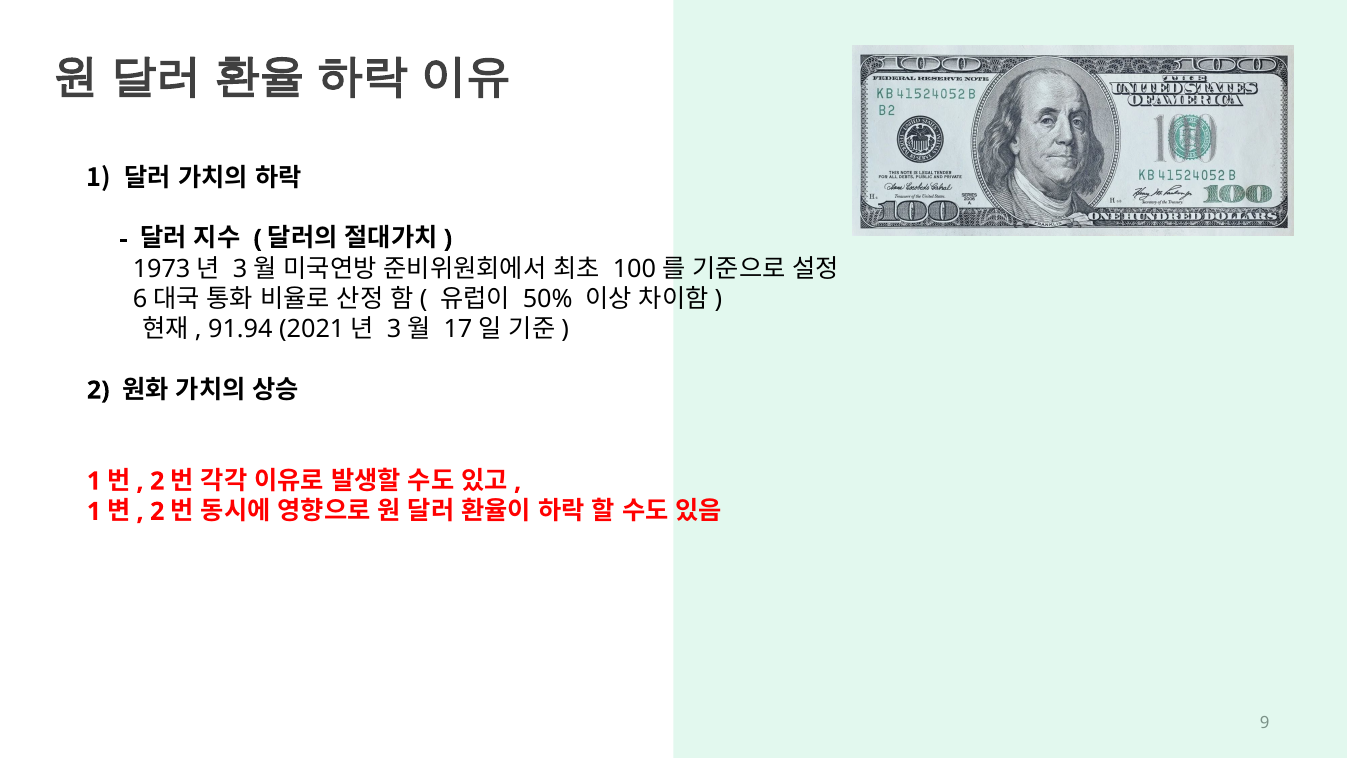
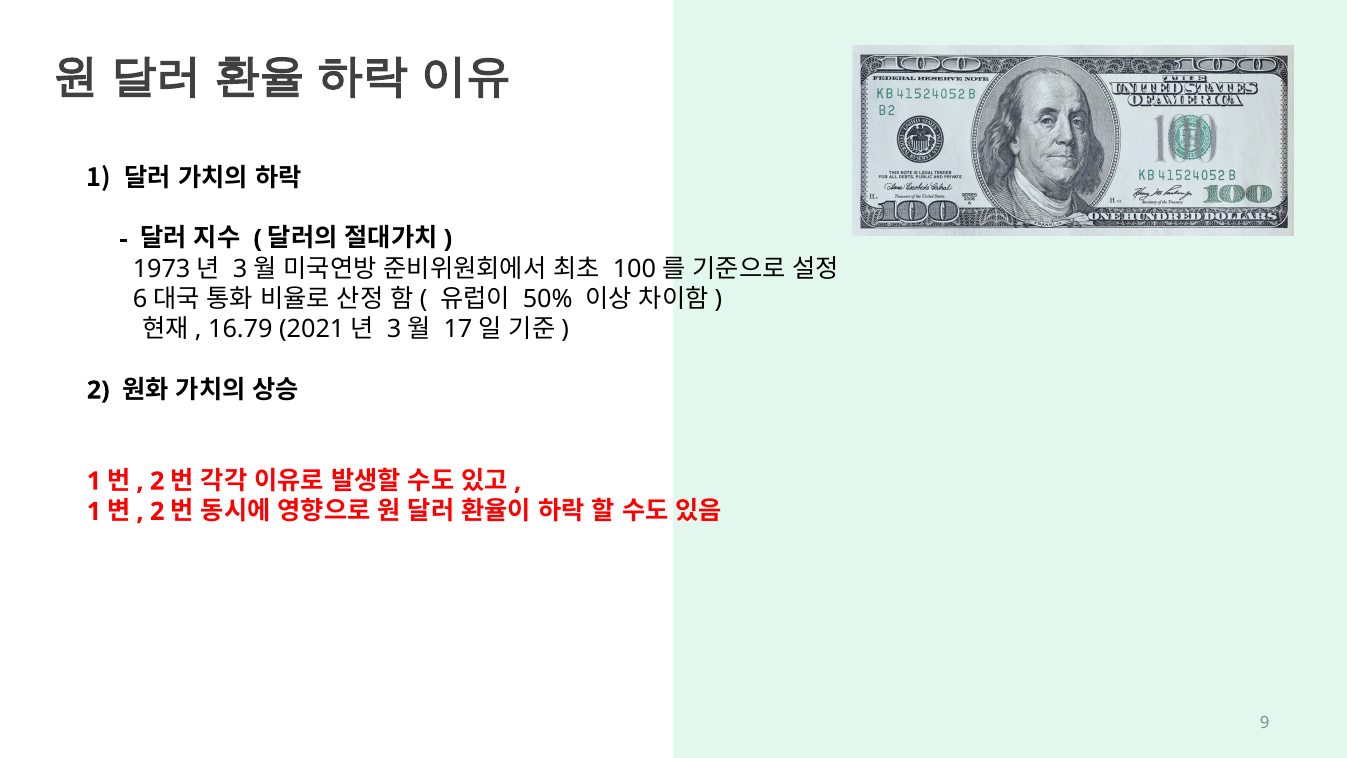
91.94: 91.94 -> 16.79
